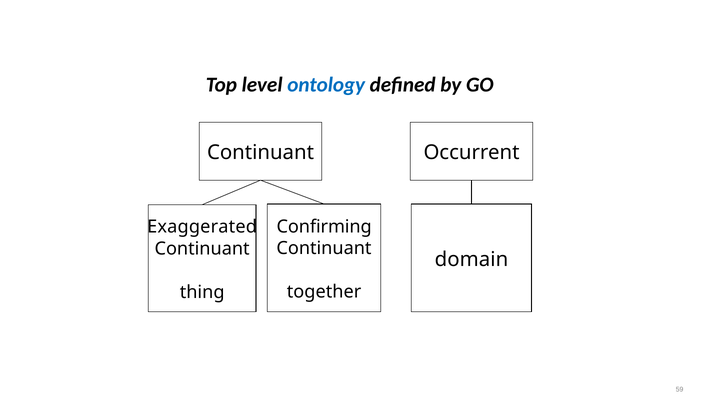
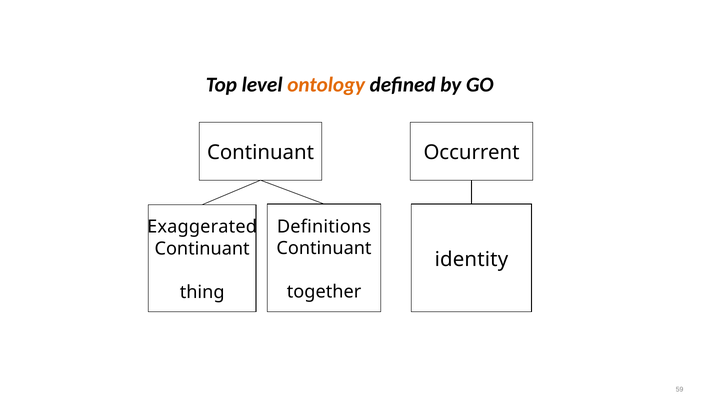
ontology colour: blue -> orange
Confirming: Confirming -> Definitions
domain: domain -> identity
